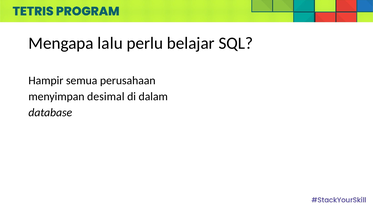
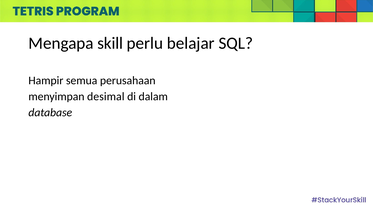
lalu: lalu -> skill
